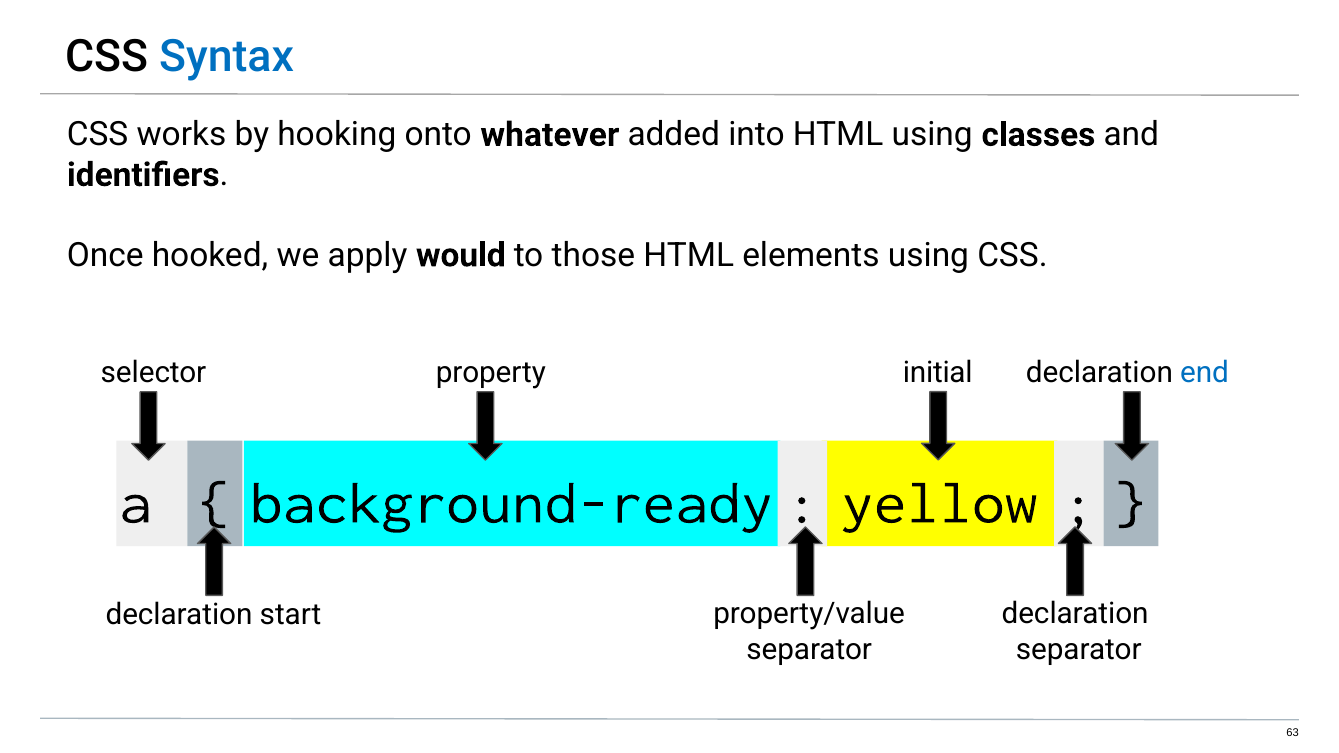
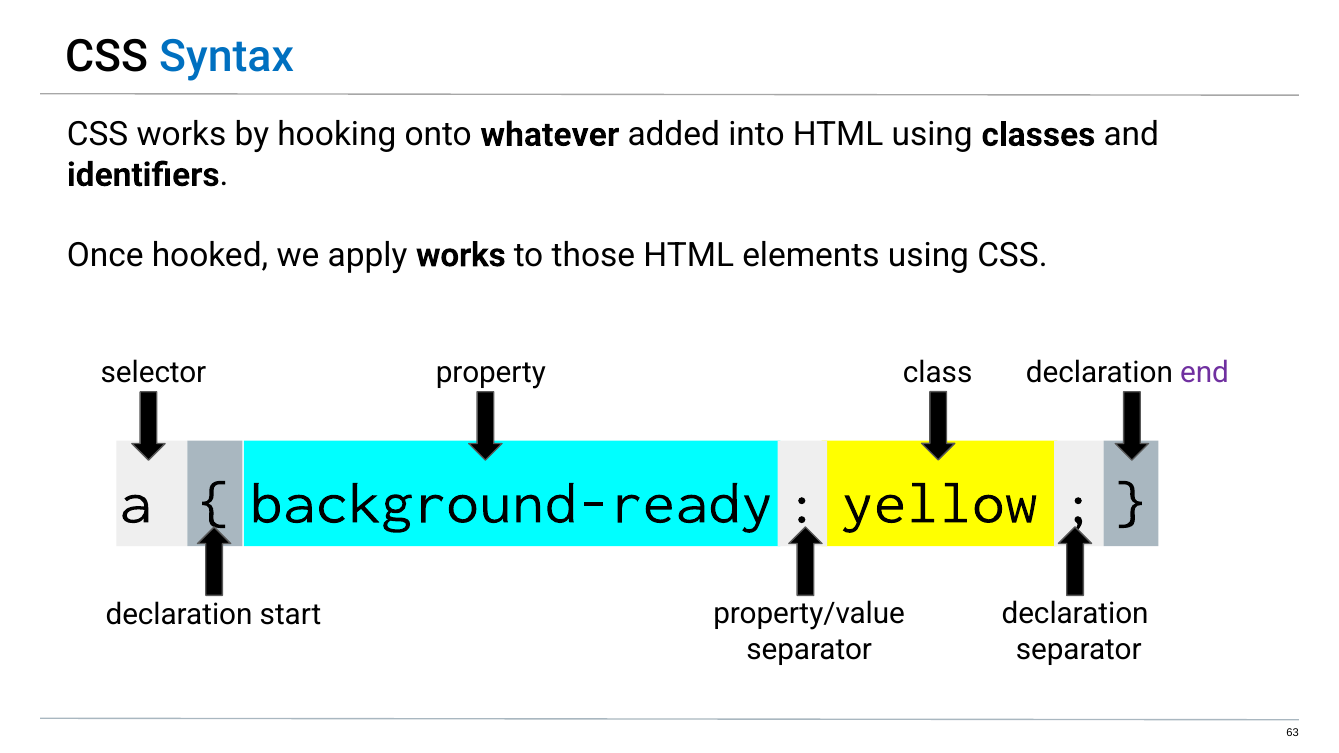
apply would: would -> works
end colour: blue -> purple
initial: initial -> class
